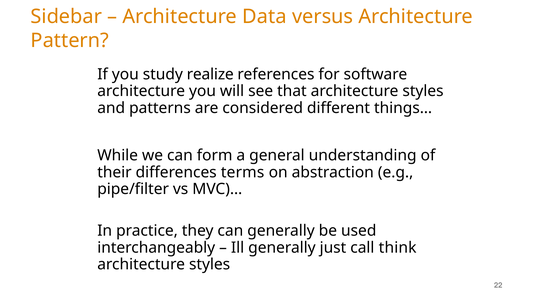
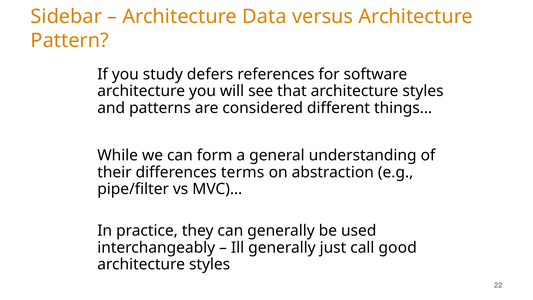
realize: realize -> defers
think: think -> good
